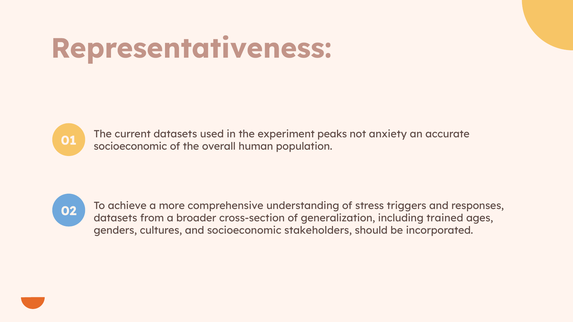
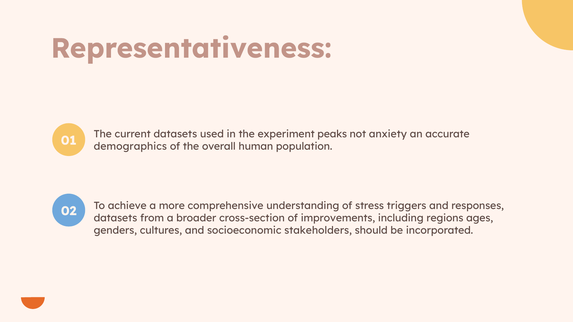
socioeconomic at (130, 147): socioeconomic -> demographics
generalization: generalization -> improvements
trained: trained -> regions
